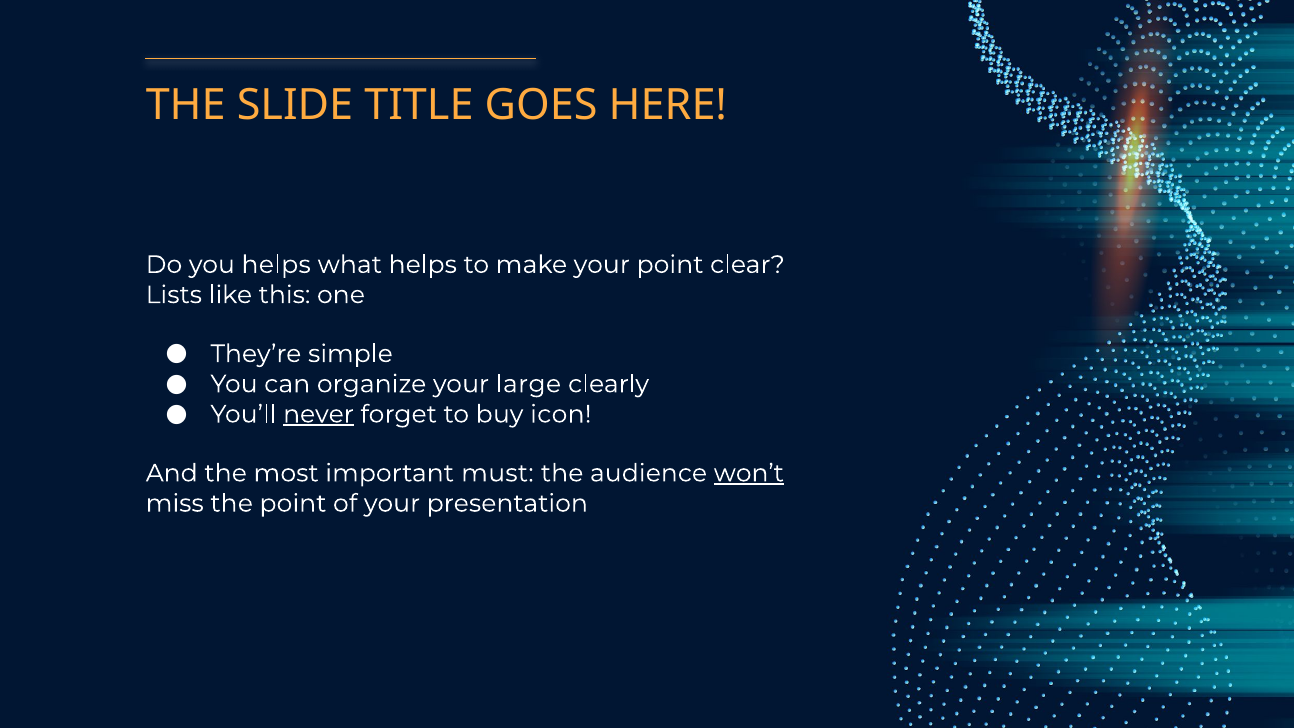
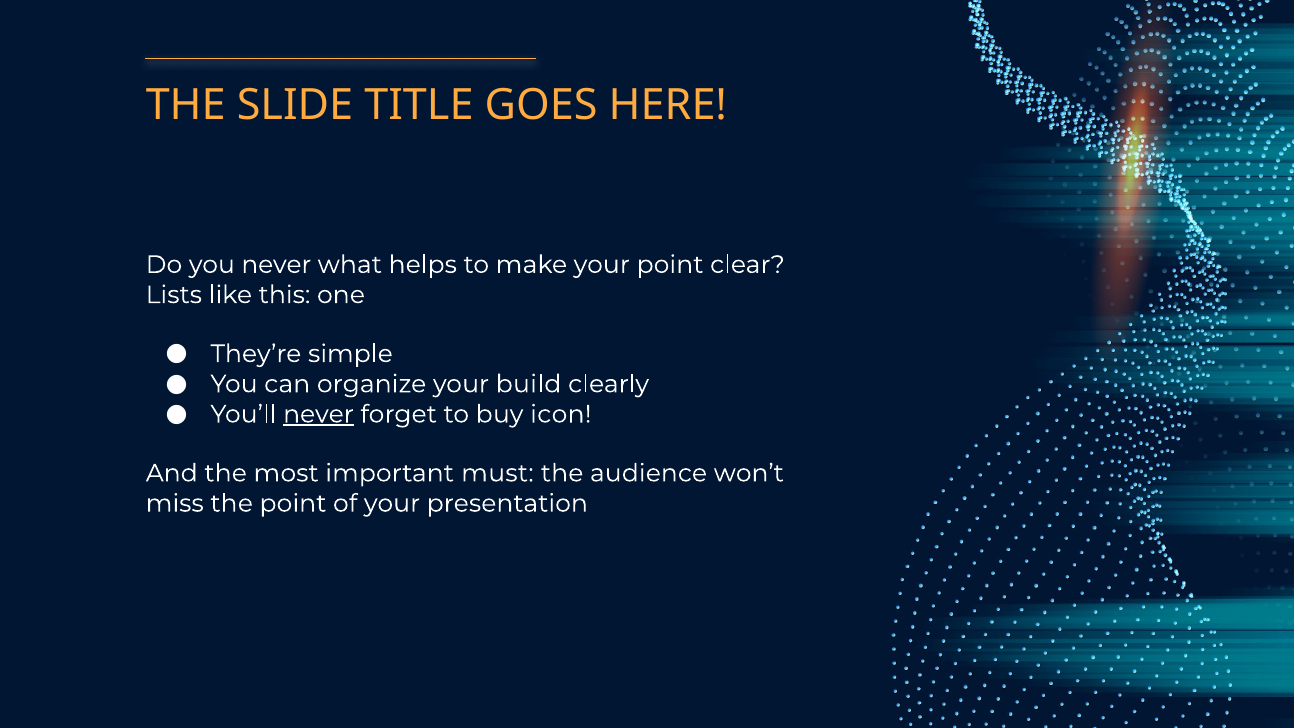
you helps: helps -> never
large: large -> build
won’t underline: present -> none
